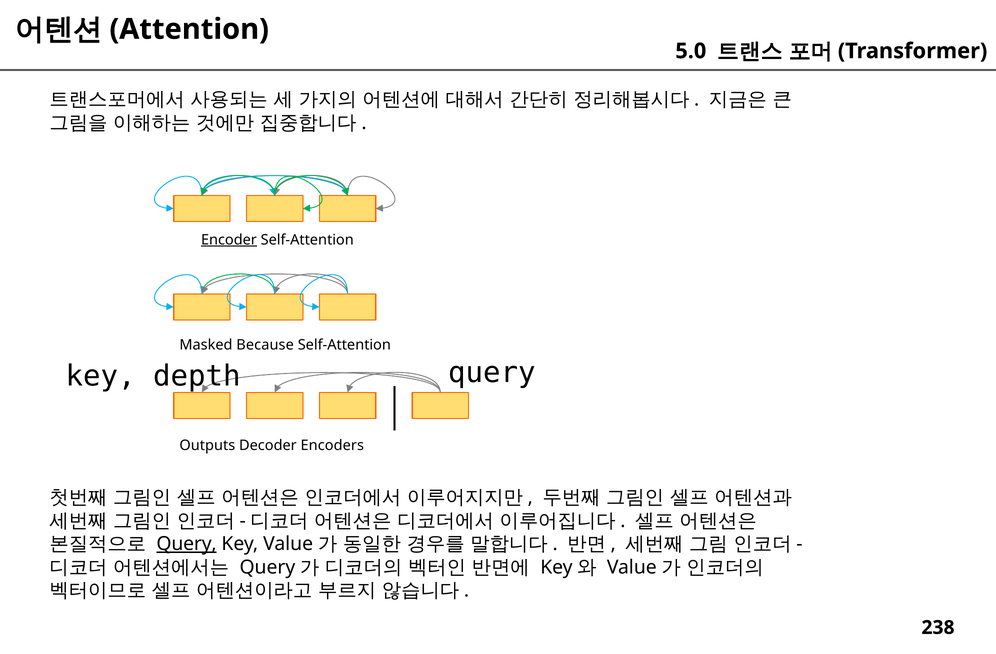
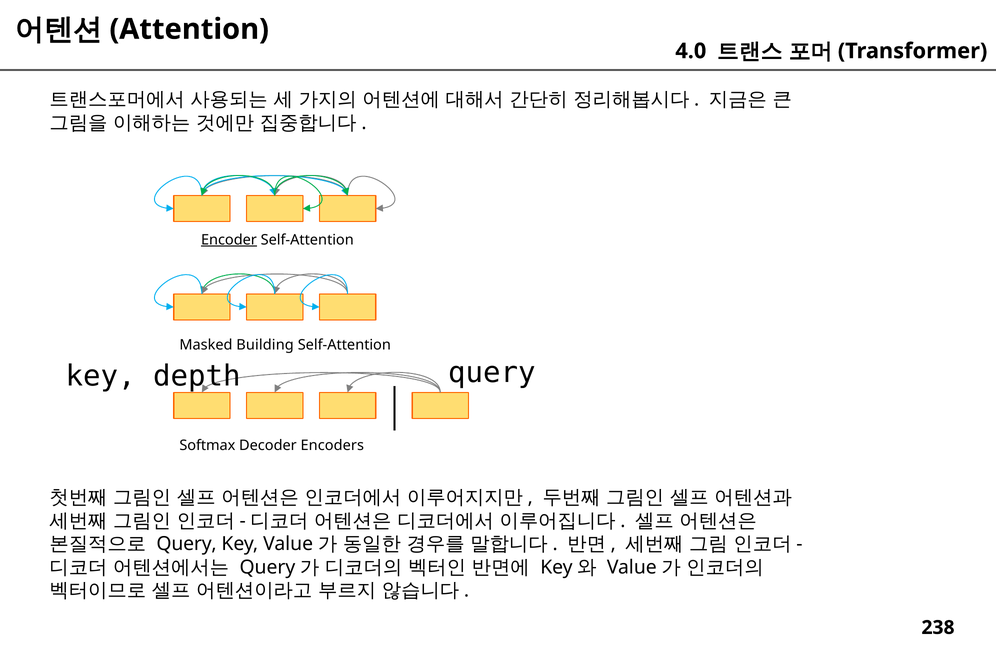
5.0: 5.0 -> 4.0
Because: Because -> Building
Outputs: Outputs -> Softmax
Query at (187, 544) underline: present -> none
